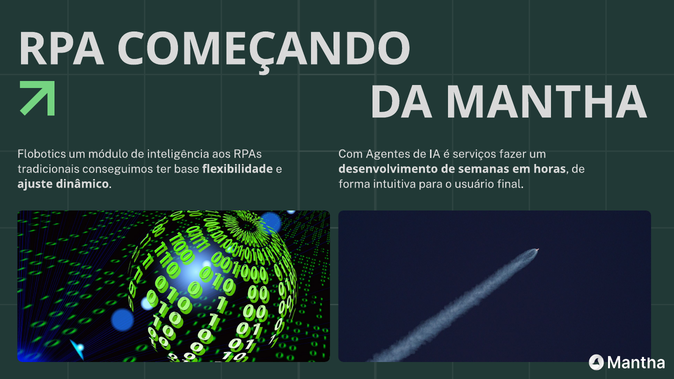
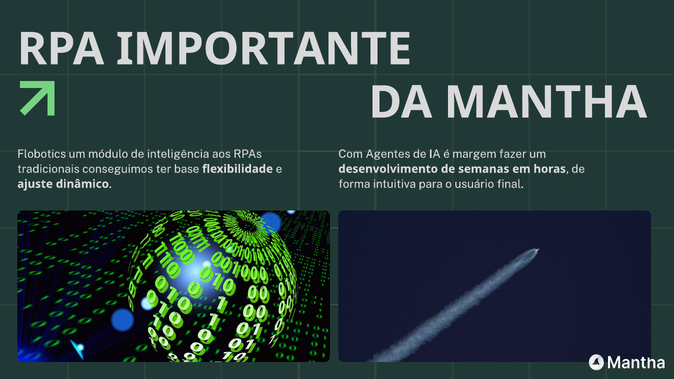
COMEÇANDO: COMEÇANDO -> IMPORTANTE
serviços: serviços -> margem
